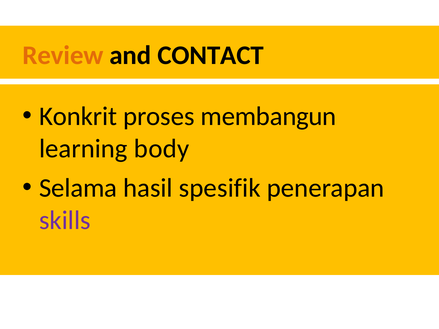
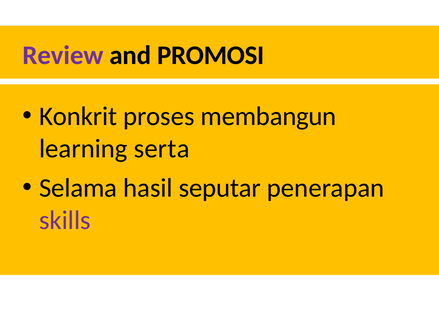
Review colour: orange -> purple
CONTACT: CONTACT -> PROMOSI
body: body -> serta
spesifik: spesifik -> seputar
